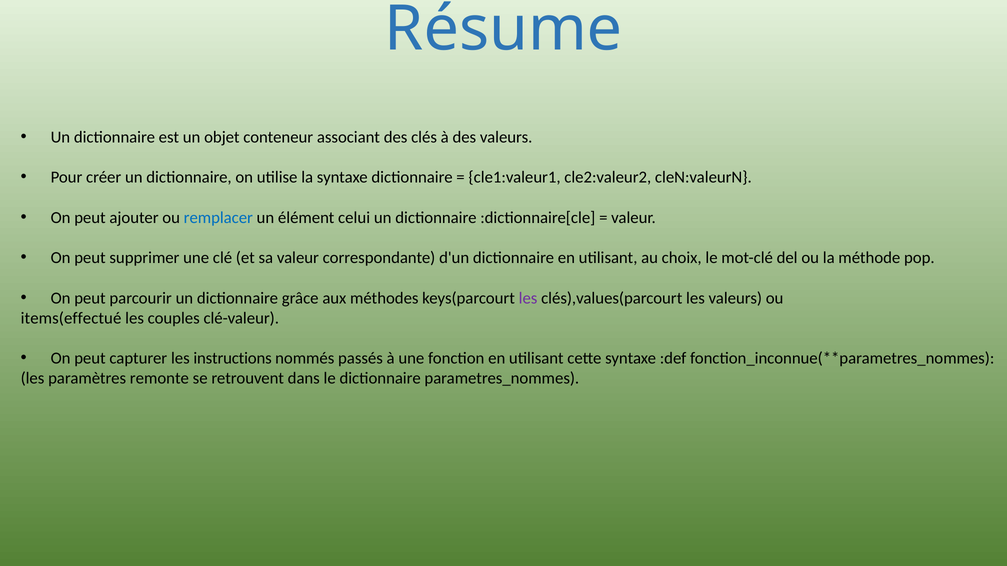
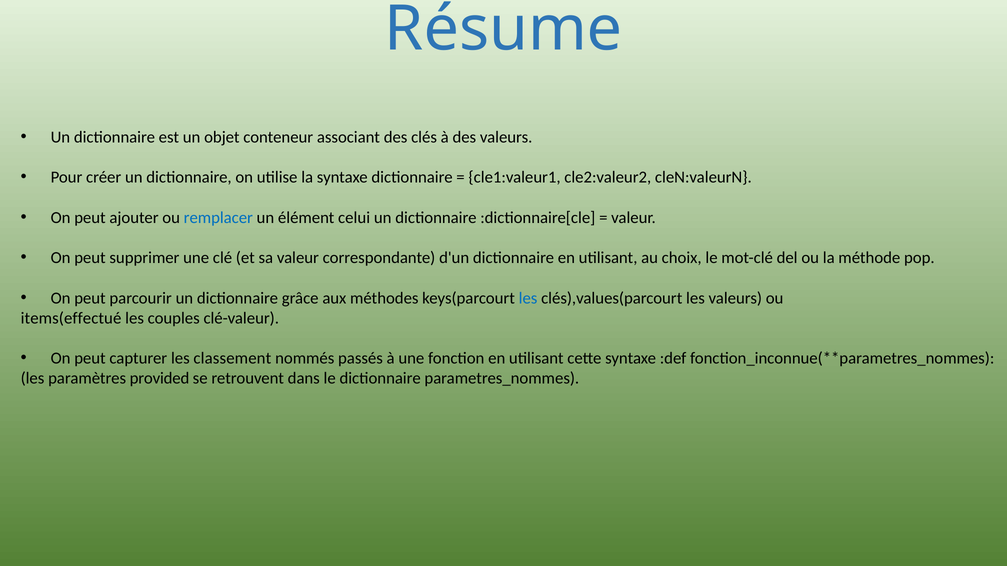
les at (528, 298) colour: purple -> blue
instructions: instructions -> classement
remonte: remonte -> provided
